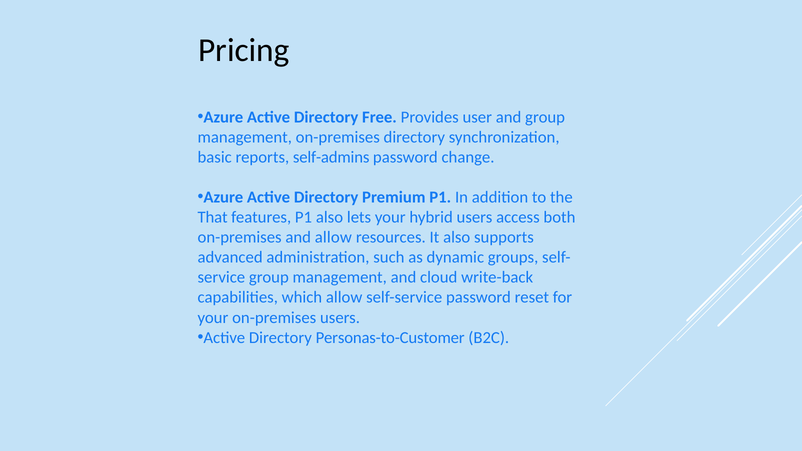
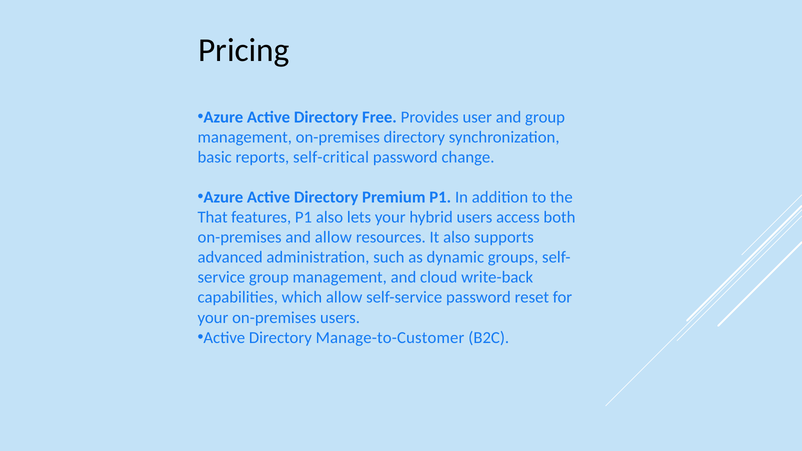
self-admins: self-admins -> self-critical
Personas-to-Customer: Personas-to-Customer -> Manage-to-Customer
